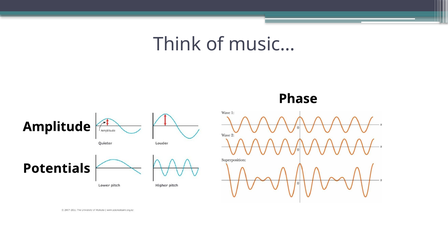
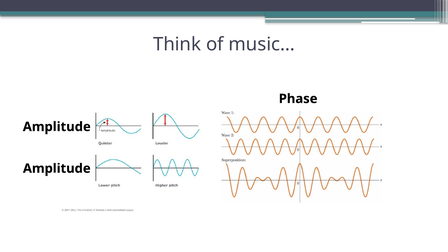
Potentials at (57, 168): Potentials -> Amplitude
